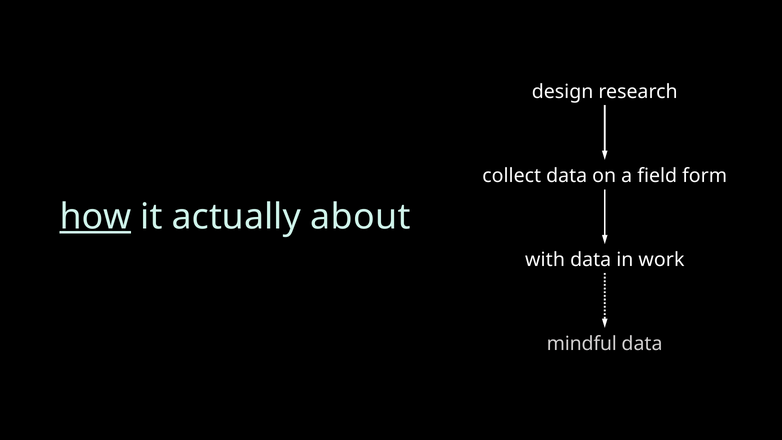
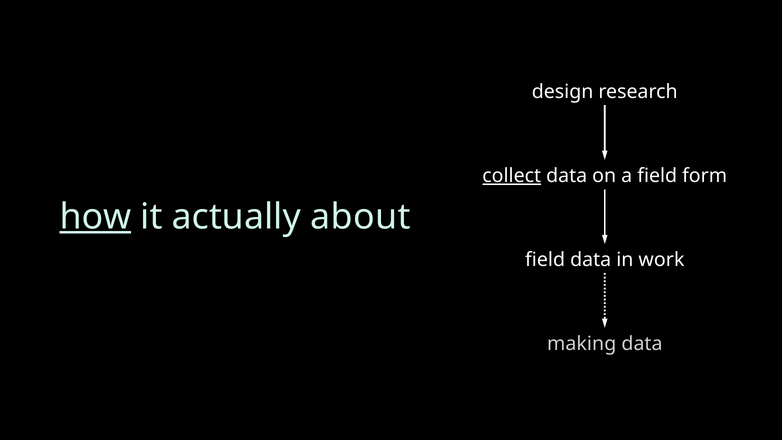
collect underline: none -> present
with at (545, 260): with -> field
mindful: mindful -> making
